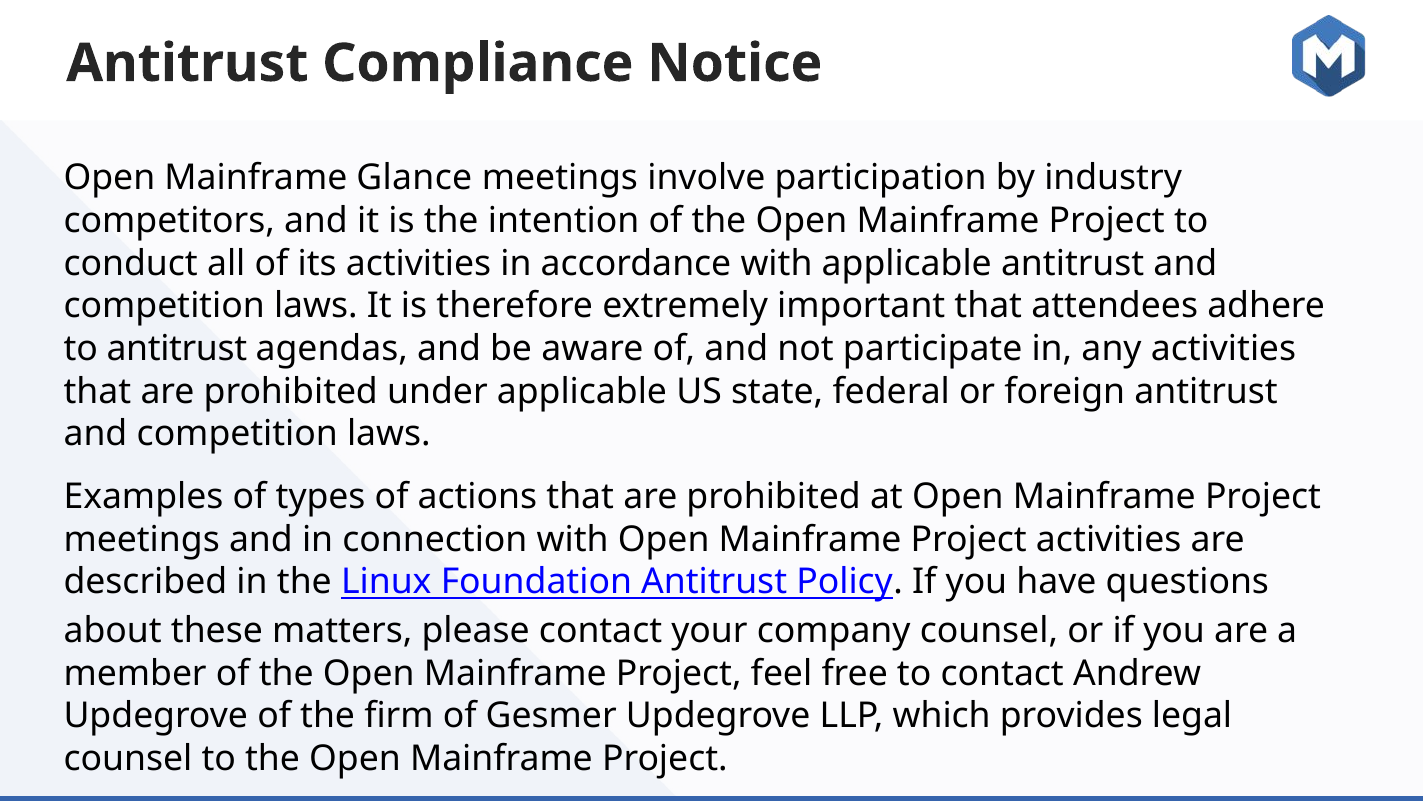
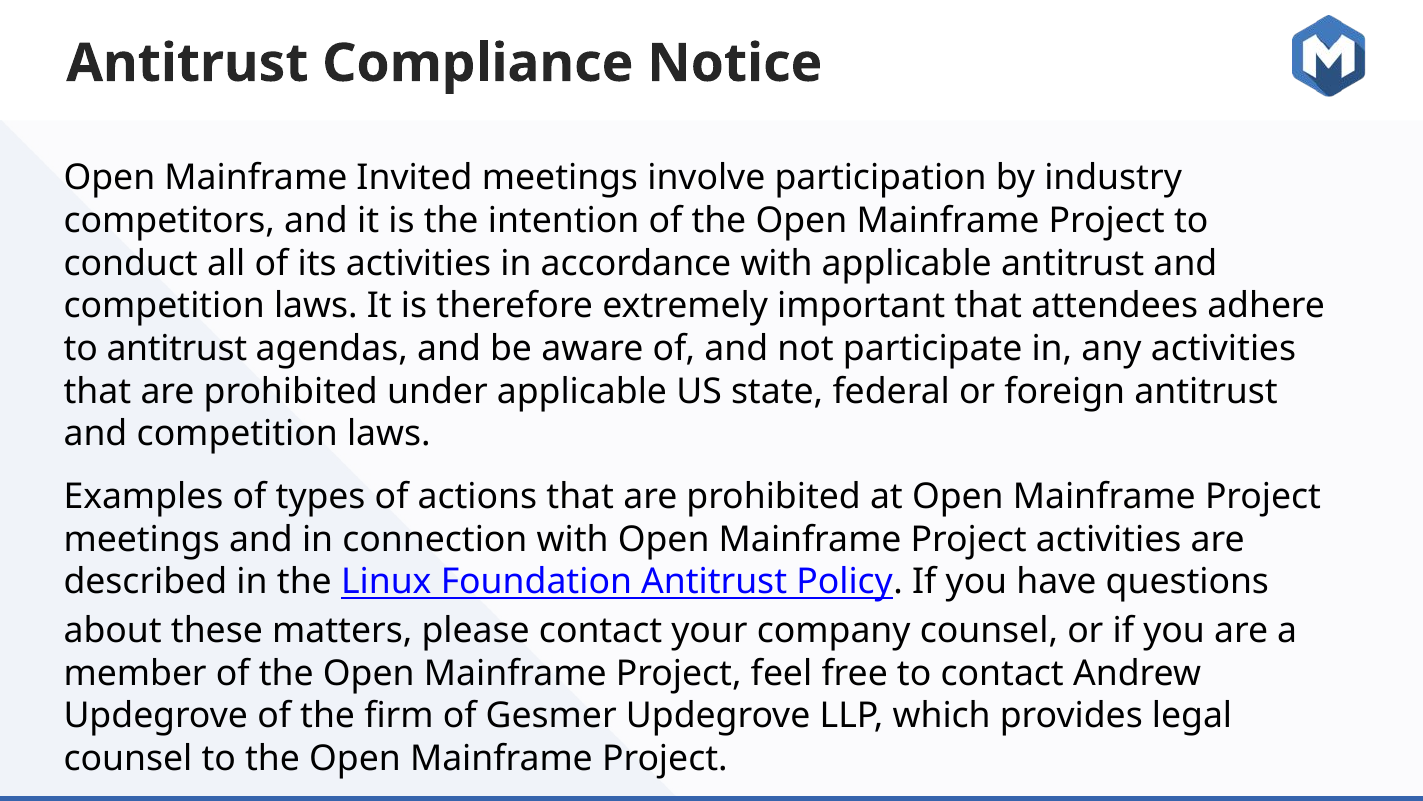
Glance: Glance -> Invited
